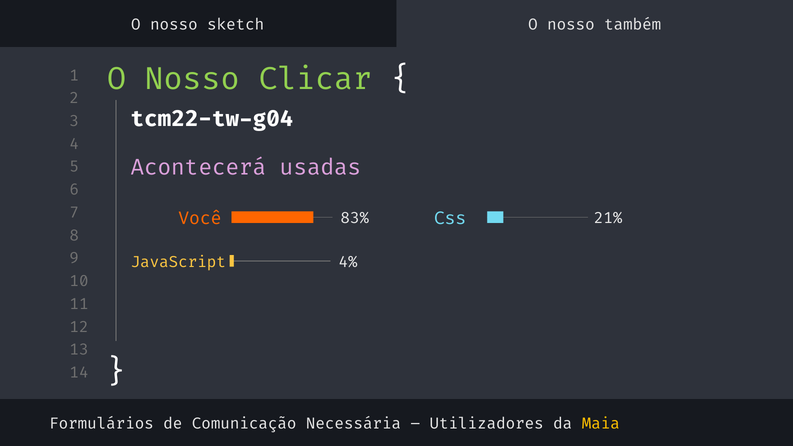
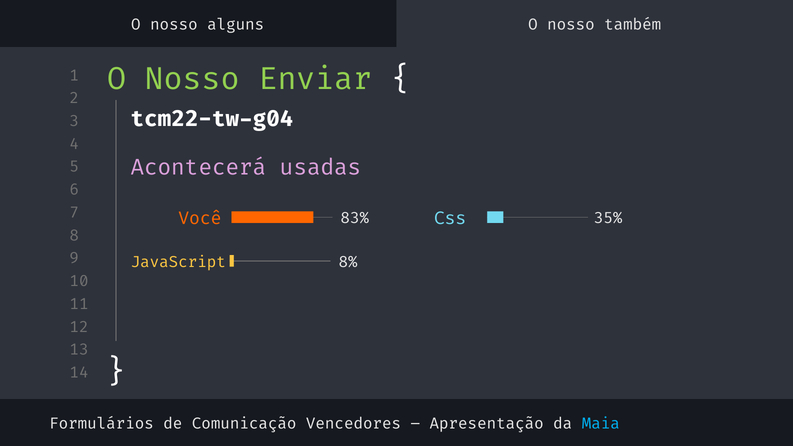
sketch: sketch -> alguns
Clicar: Clicar -> Enviar
21%: 21% -> 35%
4%: 4% -> 8%
Necessária: Necessária -> Vencedores
Utilizadores: Utilizadores -> Apresentação
Maia colour: yellow -> light blue
